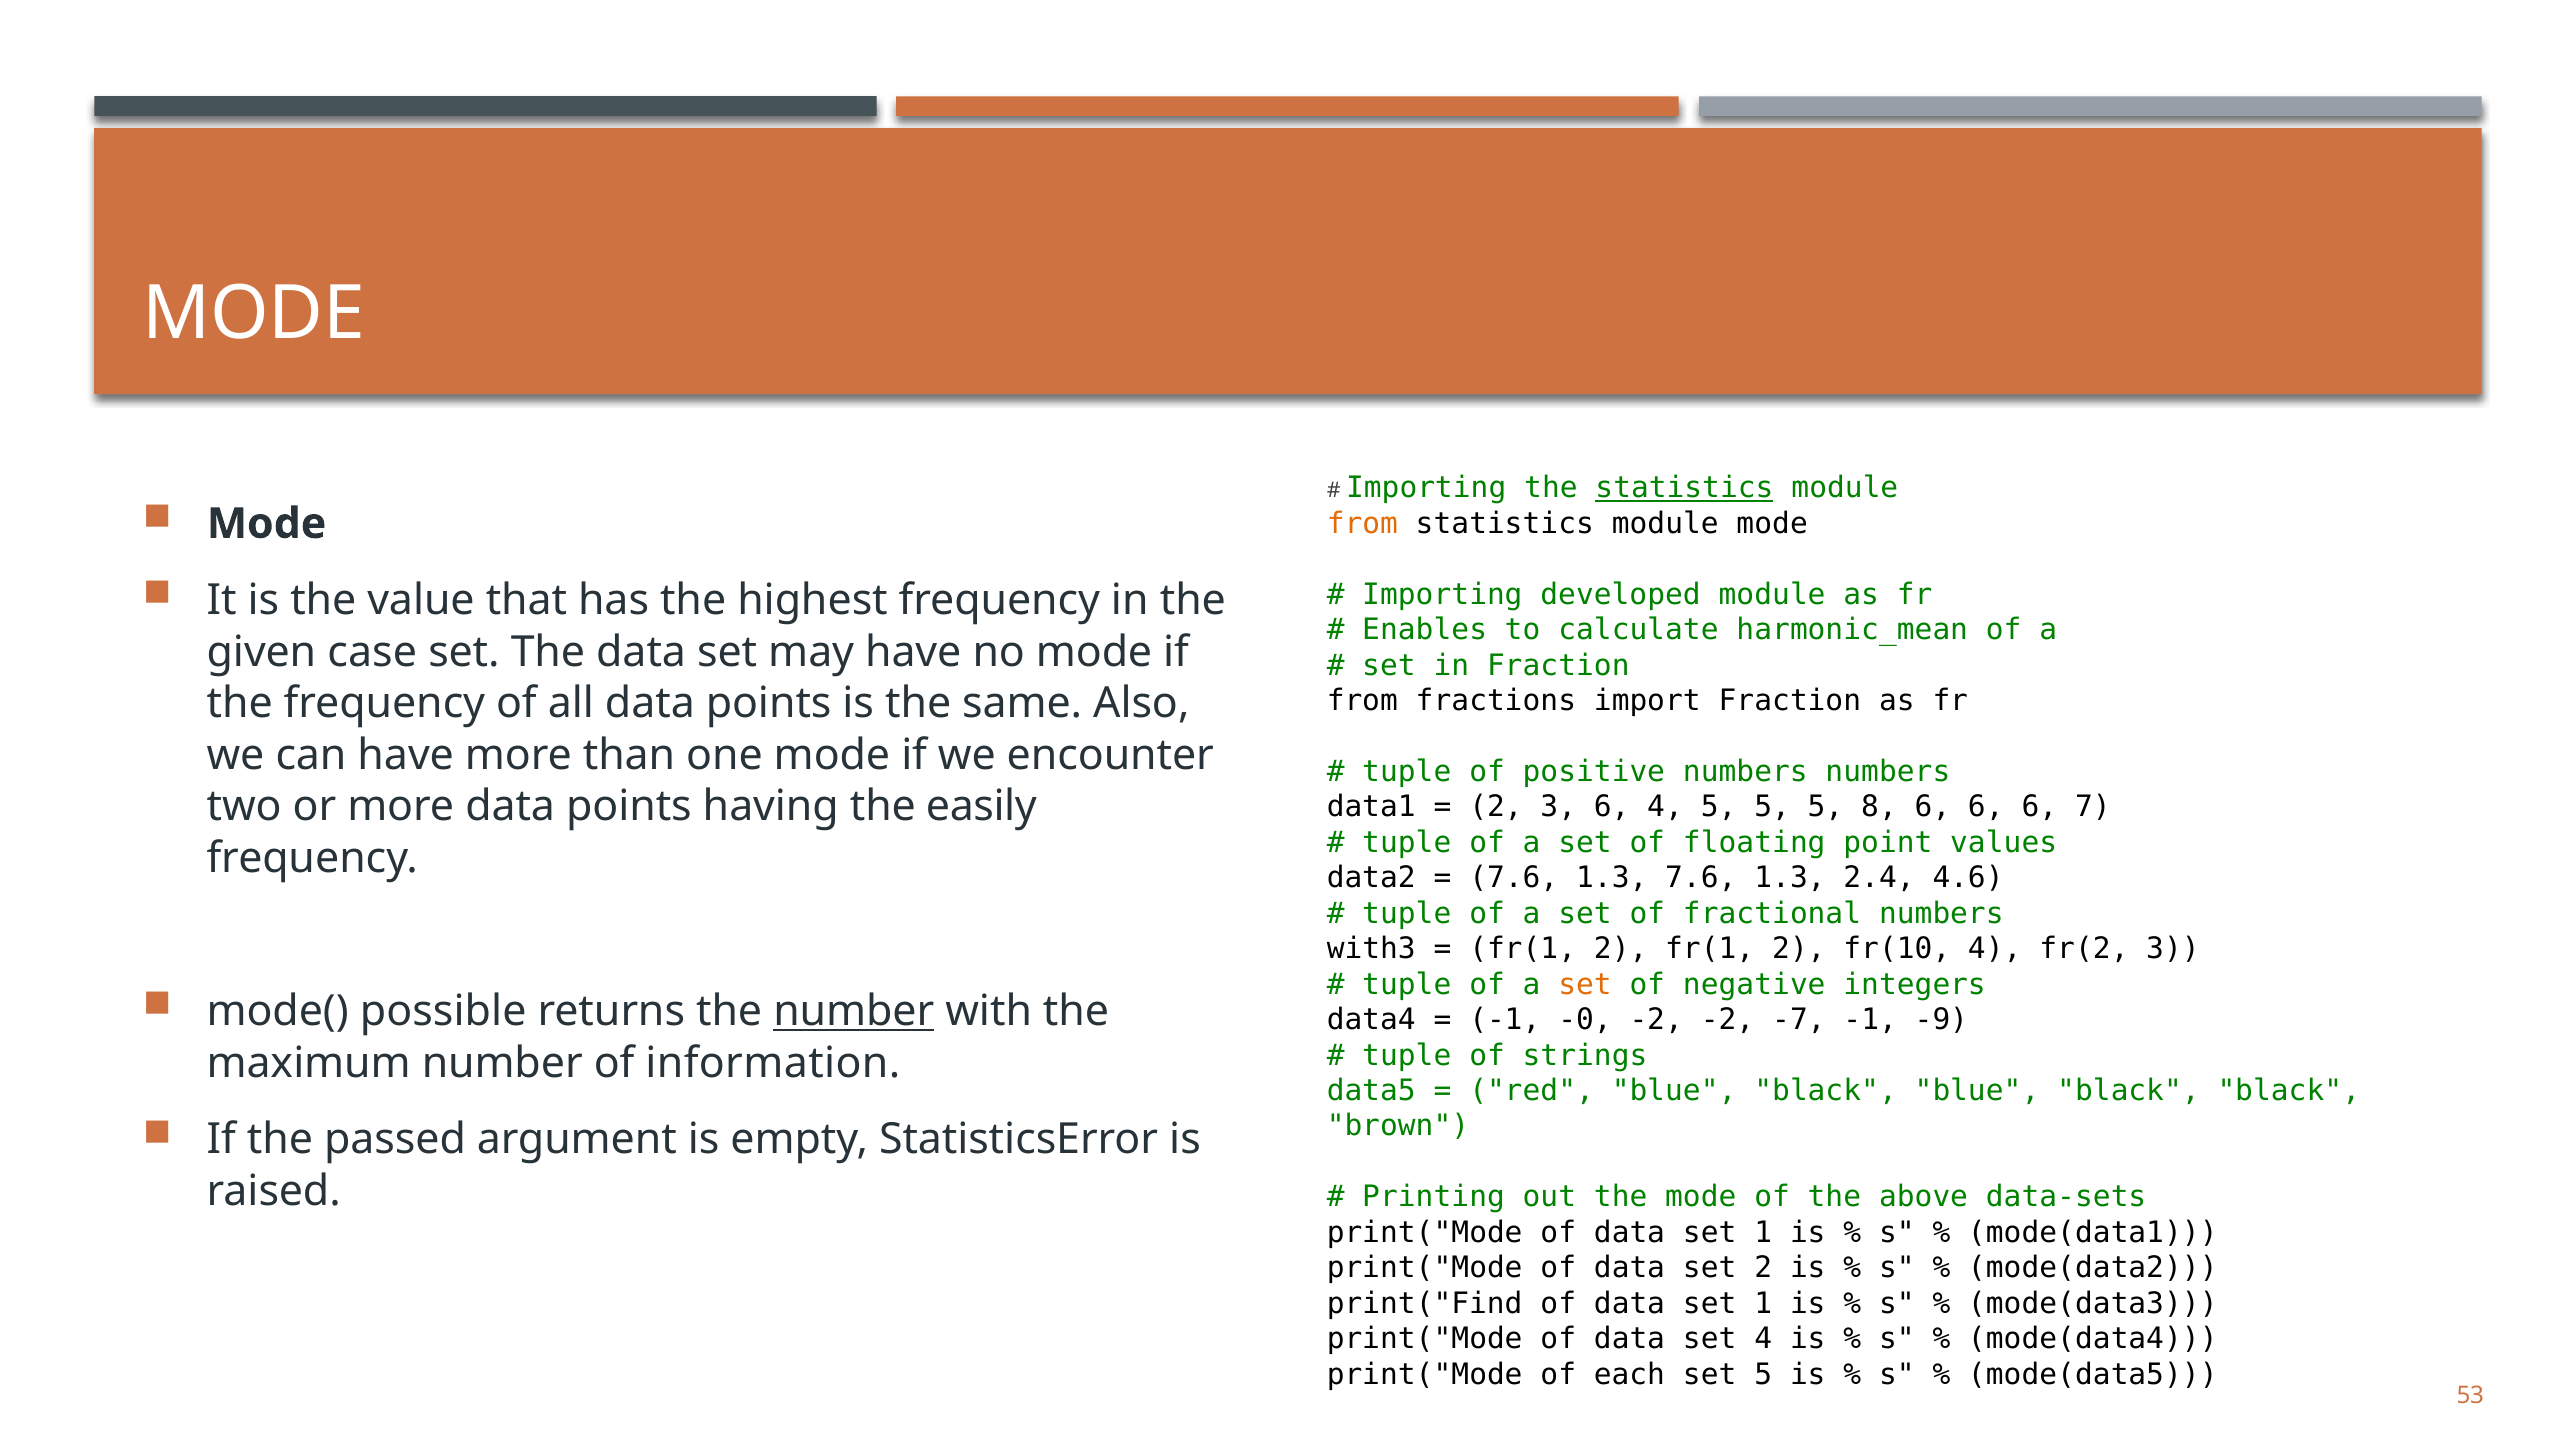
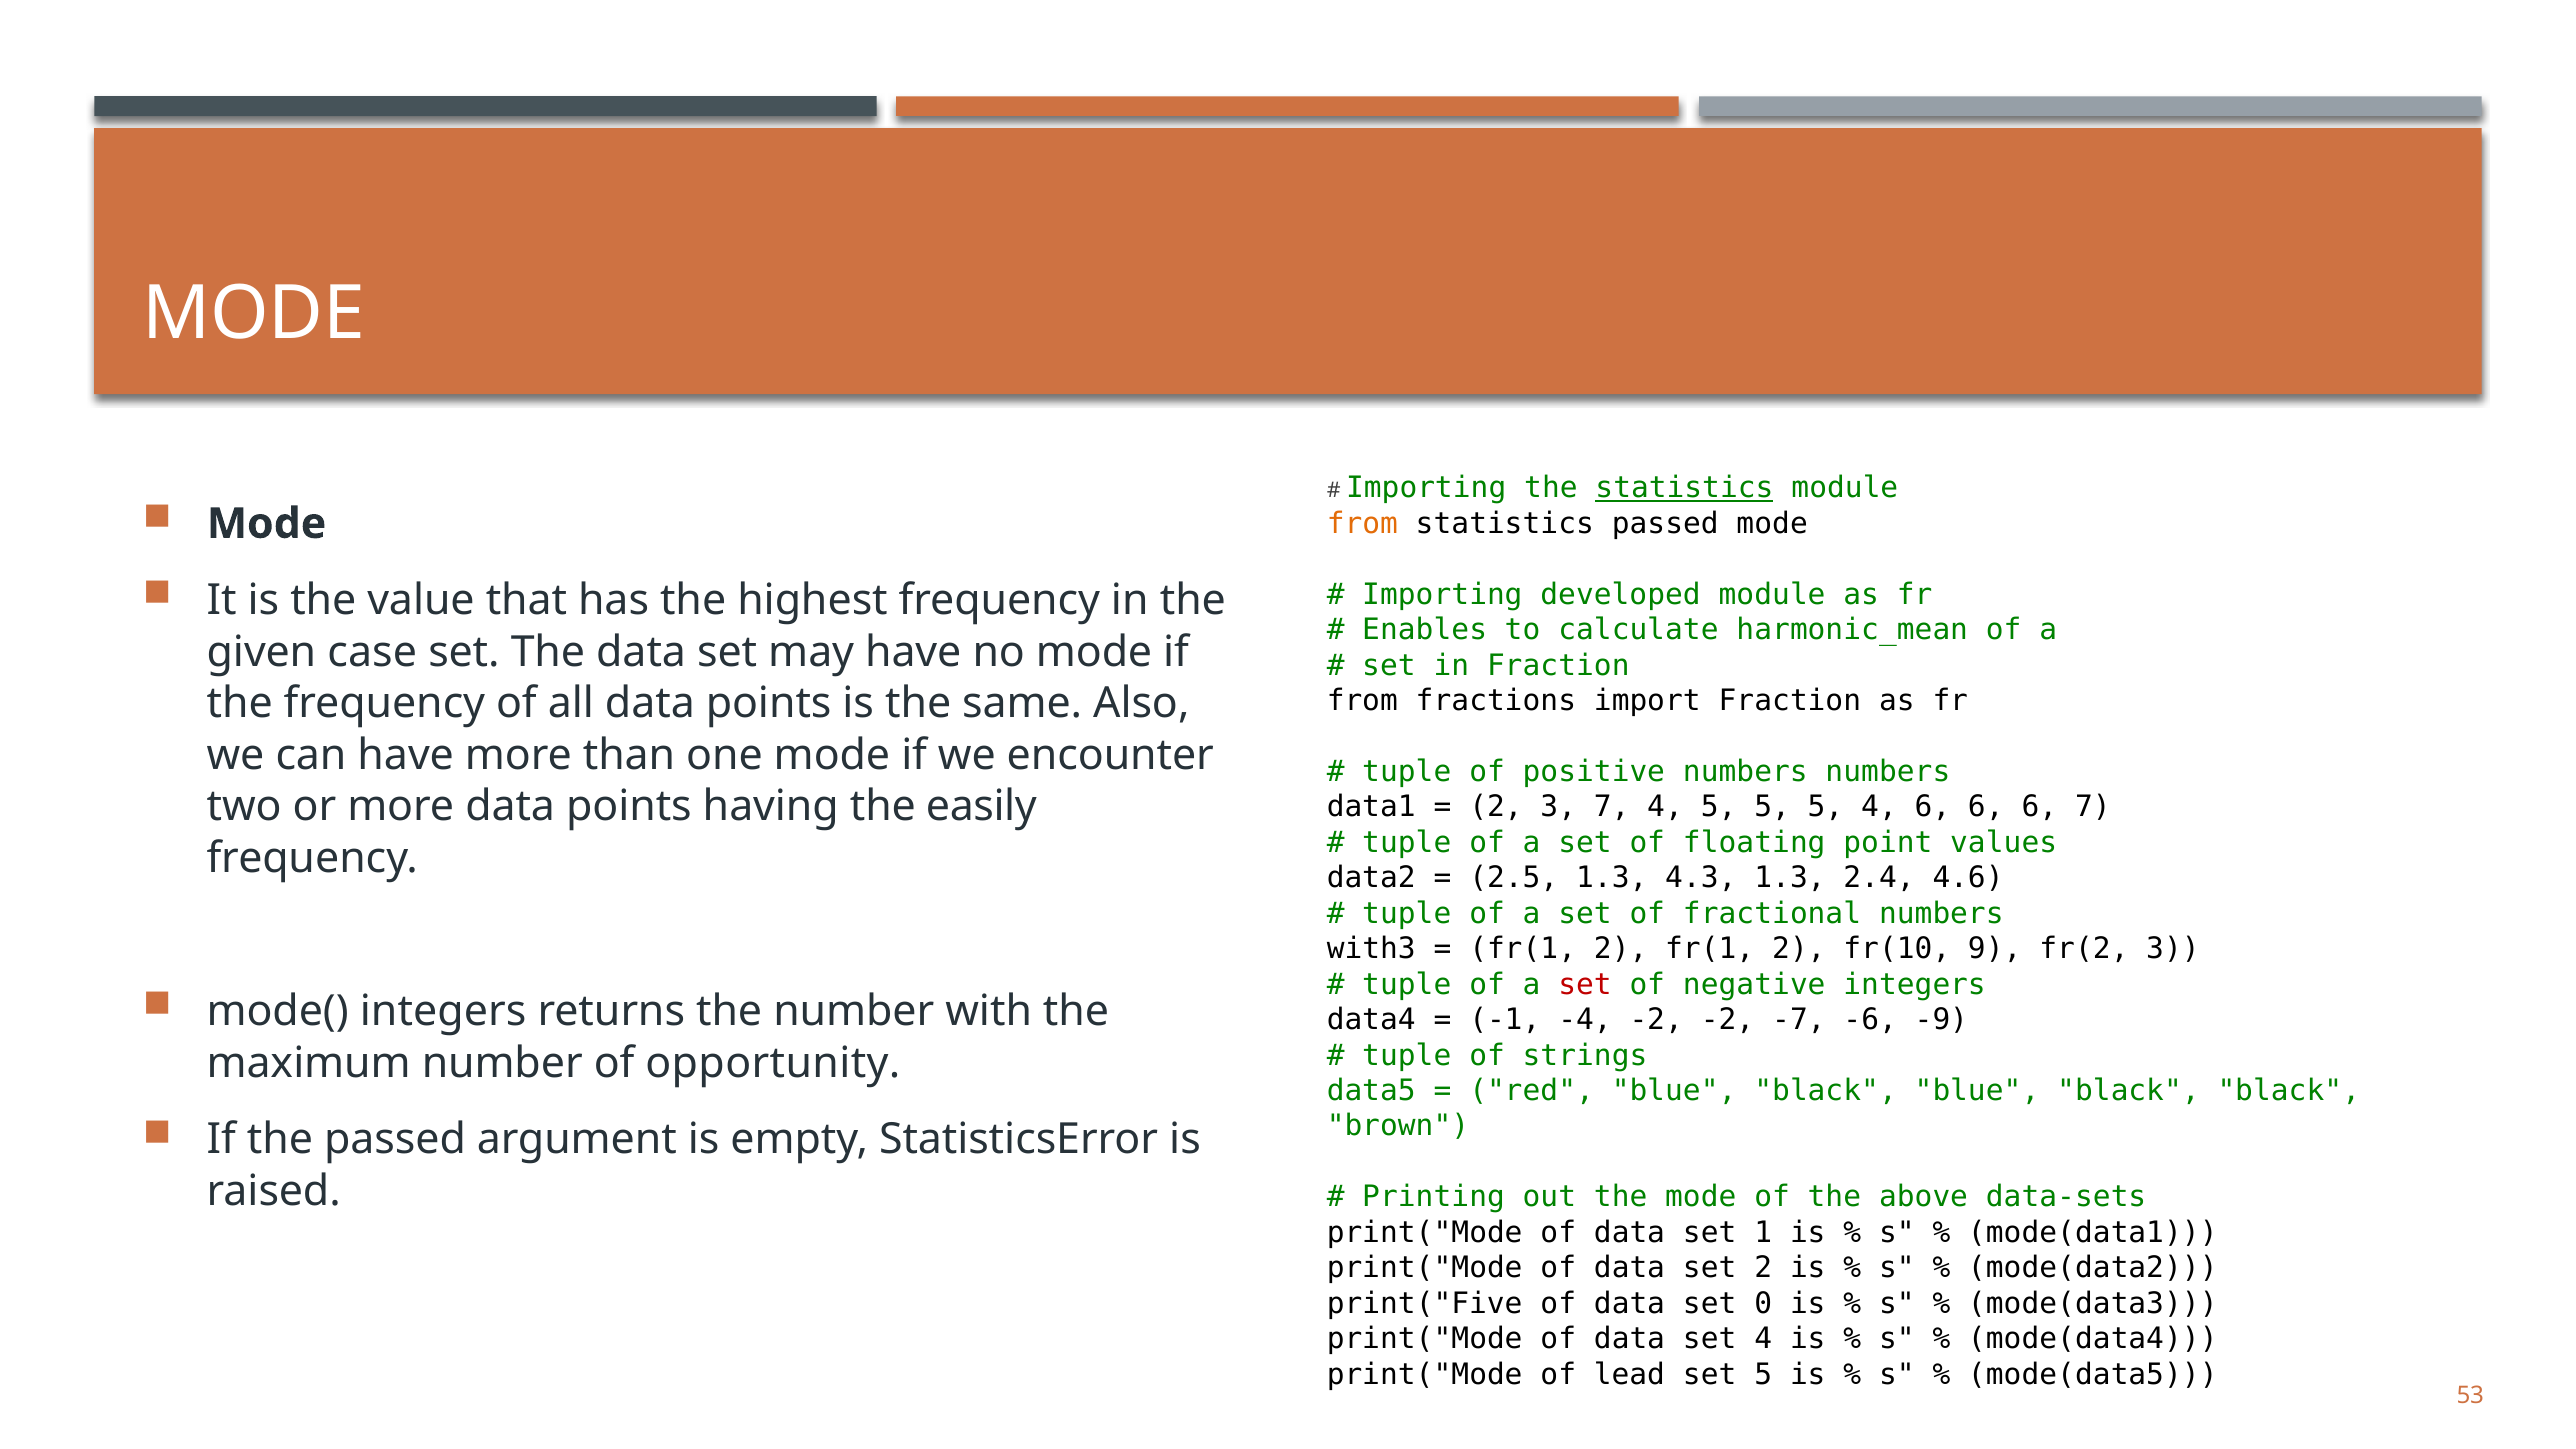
module at (1665, 524): module -> passed
3 6: 6 -> 7
5 8: 8 -> 4
7.6 at (1514, 878): 7.6 -> 2.5
1.3 7.6: 7.6 -> 4.3
fr(10 4: 4 -> 9
set at (1585, 984) colour: orange -> red
mode( possible: possible -> integers
number at (854, 1011) underline: present -> none
-0: -0 -> -4
-7 -1: -1 -> -6
information: information -> opportunity
print("Find: print("Find -> print("Five
1 at (1763, 1303): 1 -> 0
each: each -> lead
